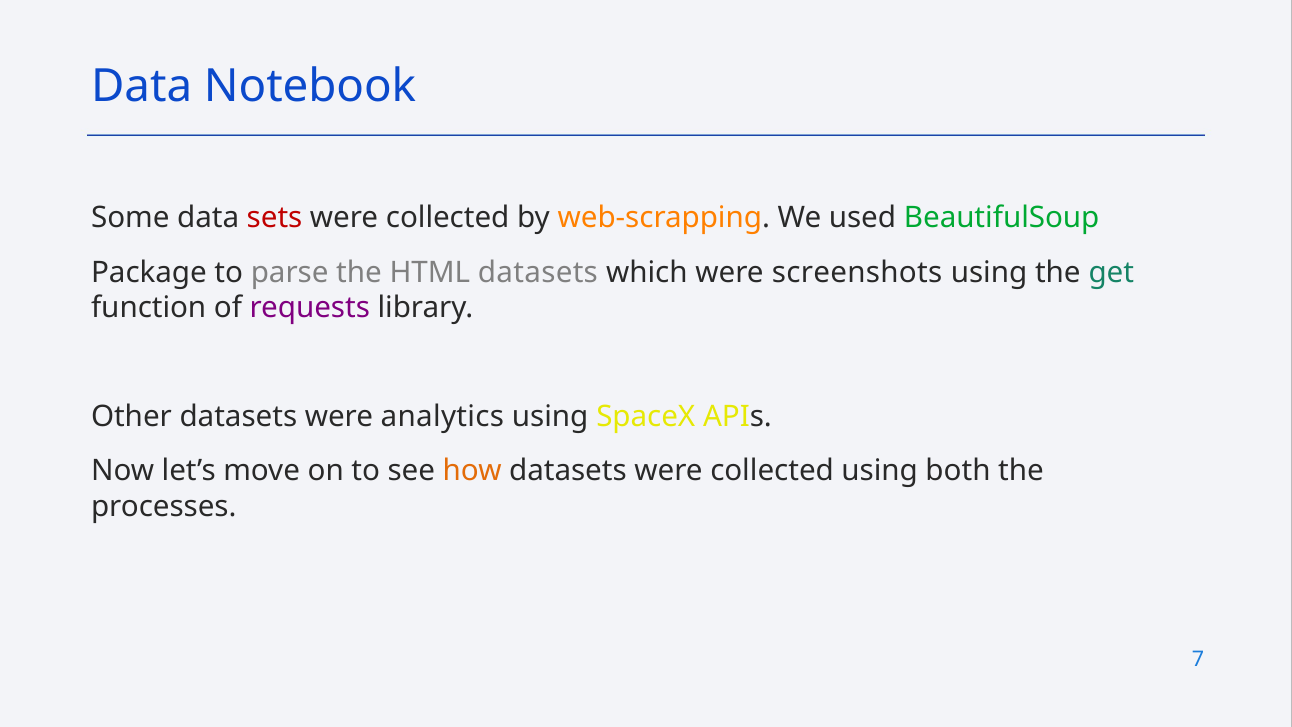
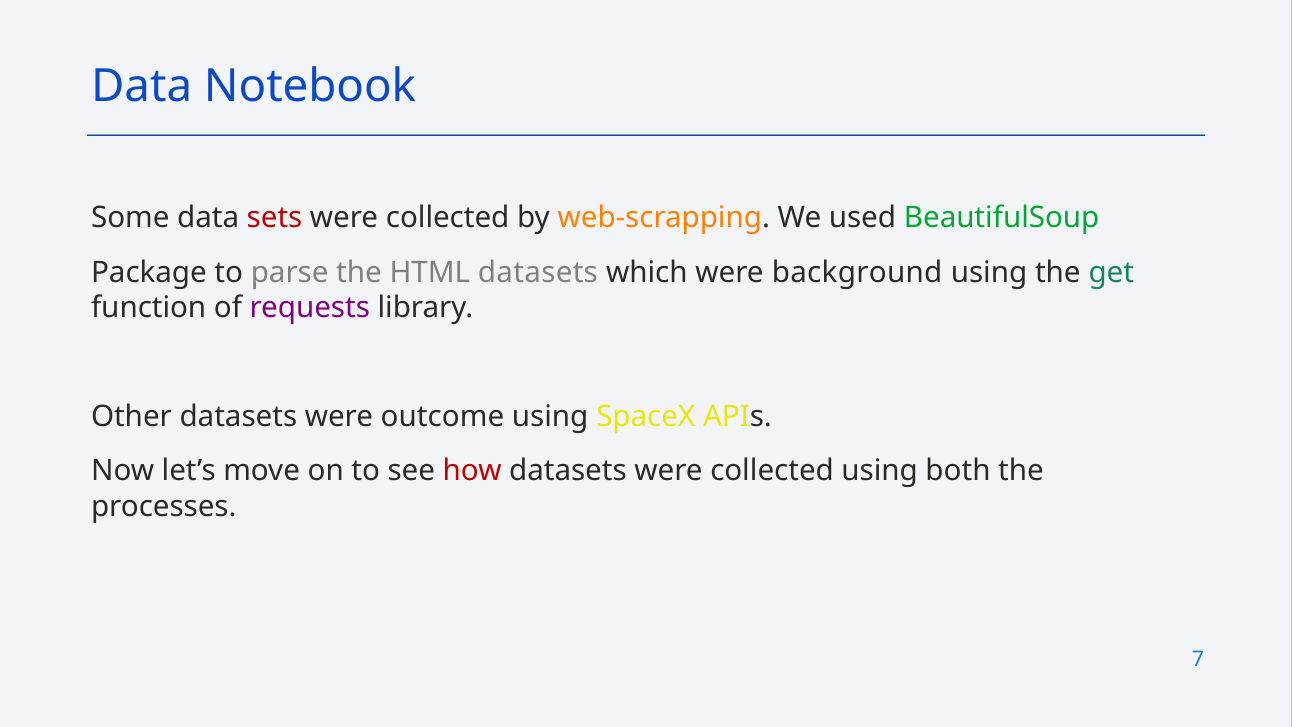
screenshots: screenshots -> background
analytics: analytics -> outcome
how colour: orange -> red
